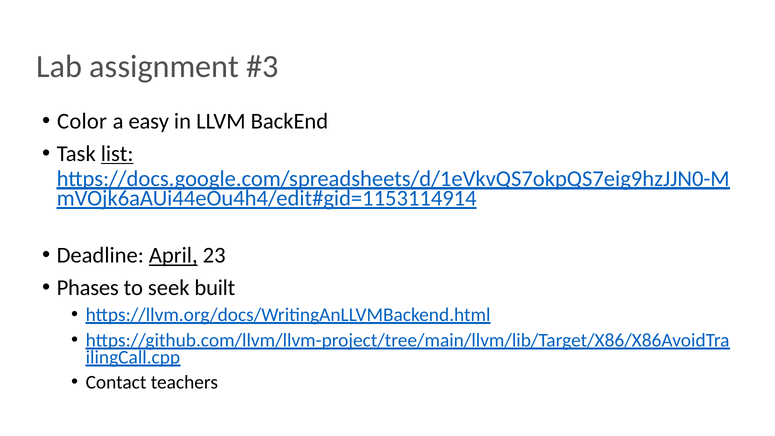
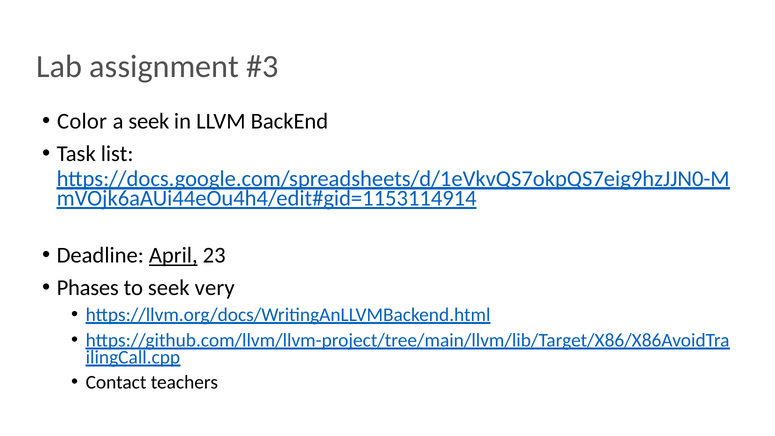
a easy: easy -> seek
list underline: present -> none
built: built -> very
